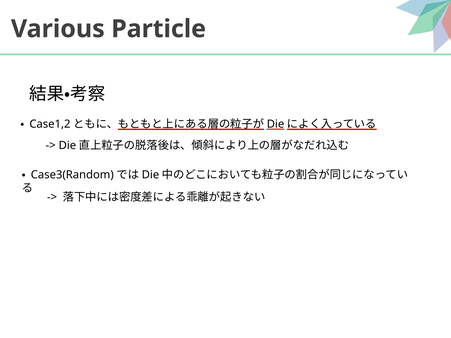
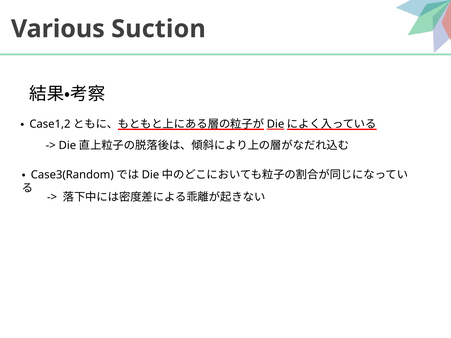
Particle: Particle -> Suction
